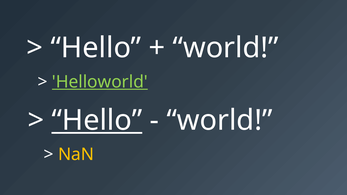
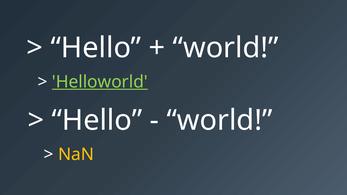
Hello at (97, 120) underline: present -> none
